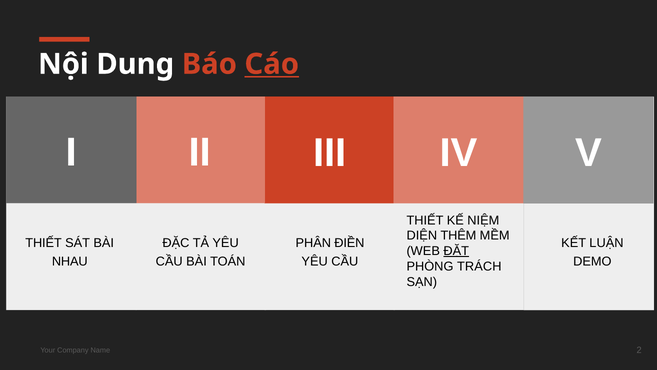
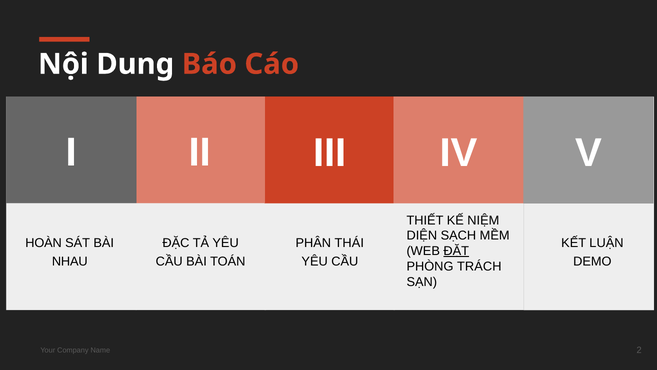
Cáo underline: present -> none
THÊM: THÊM -> SẠCH
THIẾT at (44, 243): THIẾT -> HOÀN
ĐIỀN: ĐIỀN -> THÁI
